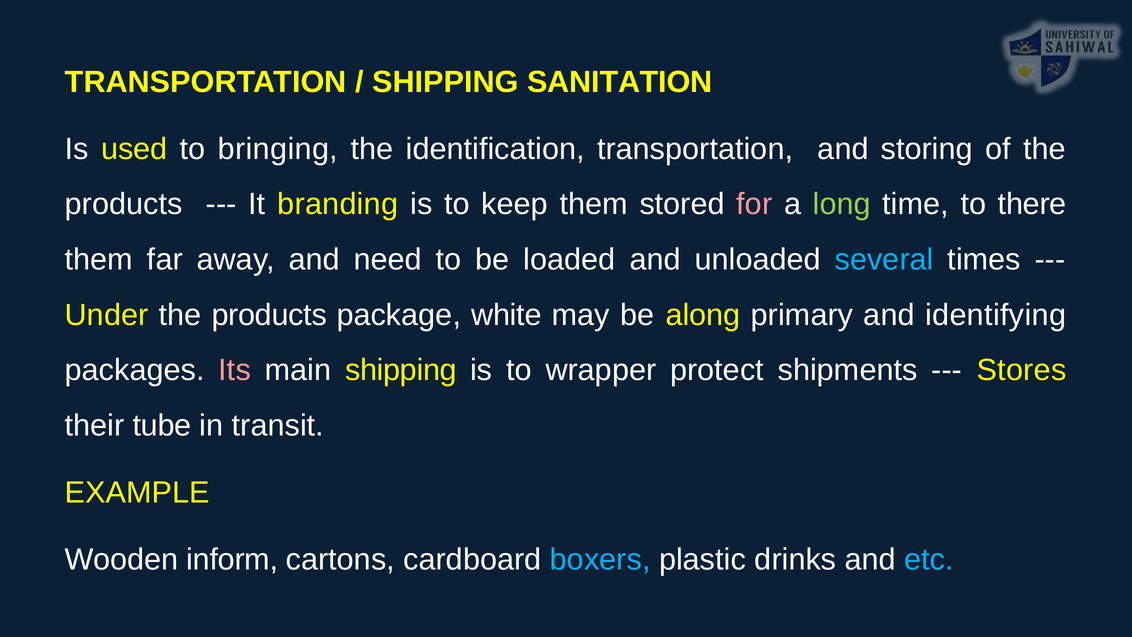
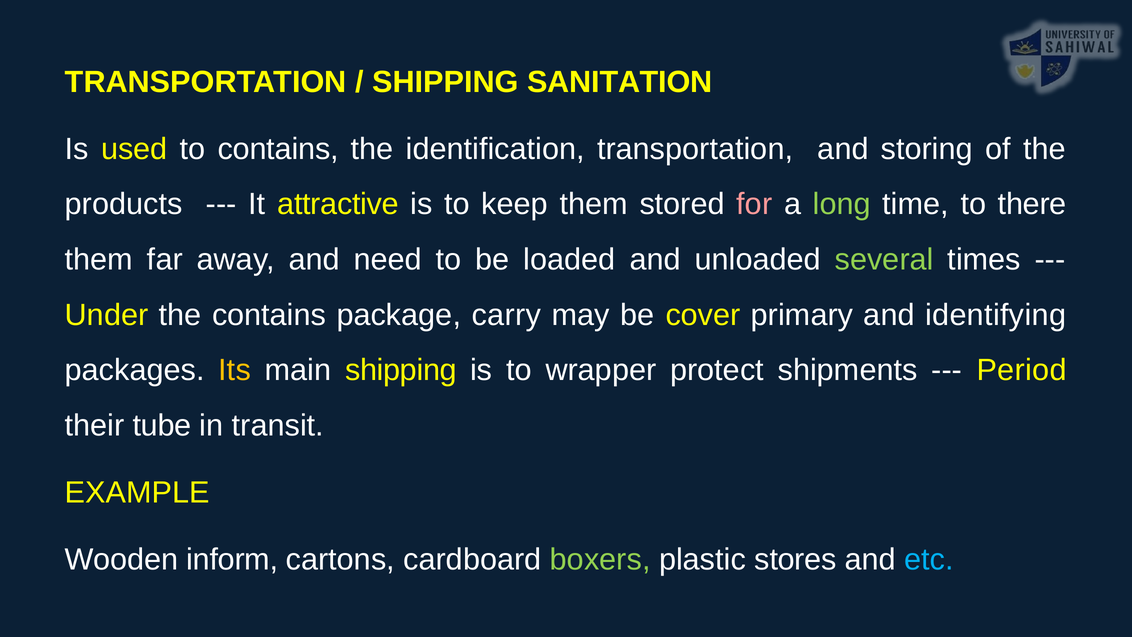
to bringing: bringing -> contains
branding: branding -> attractive
several colour: light blue -> light green
Under the products: products -> contains
white: white -> carry
along: along -> cover
Its colour: pink -> yellow
Stores: Stores -> Period
boxers colour: light blue -> light green
drinks: drinks -> stores
